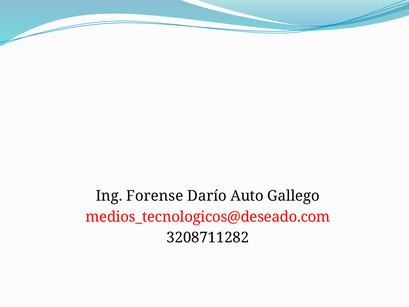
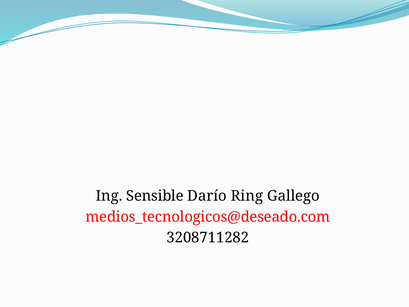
Forense: Forense -> Sensible
Auto: Auto -> Ring
